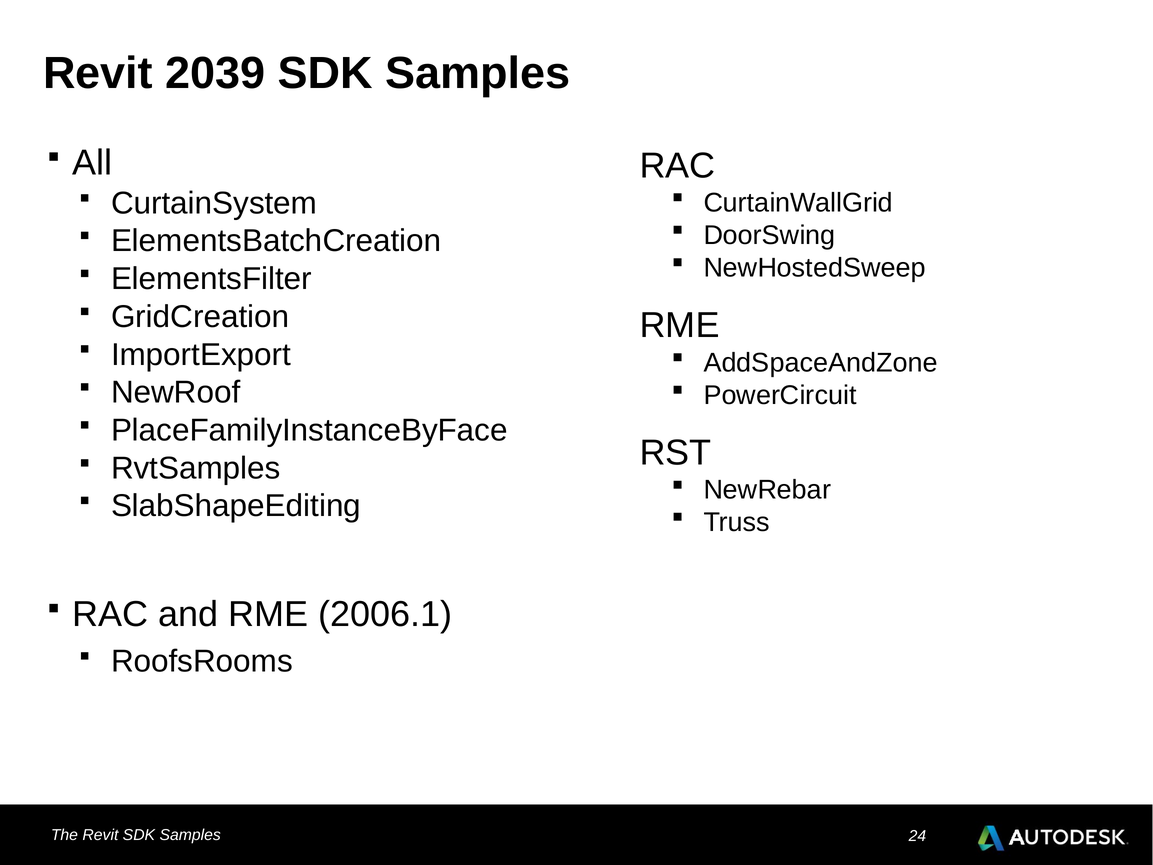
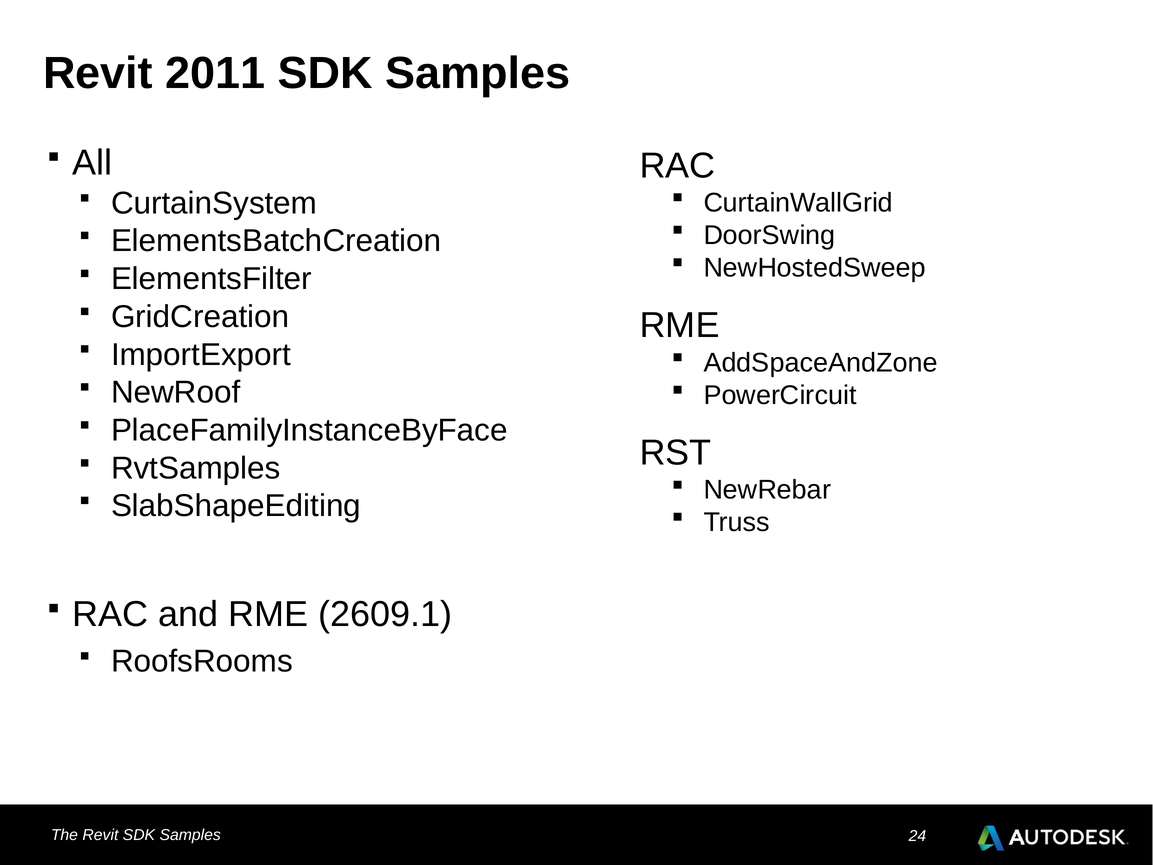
2039: 2039 -> 2011
2006.1: 2006.1 -> 2609.1
